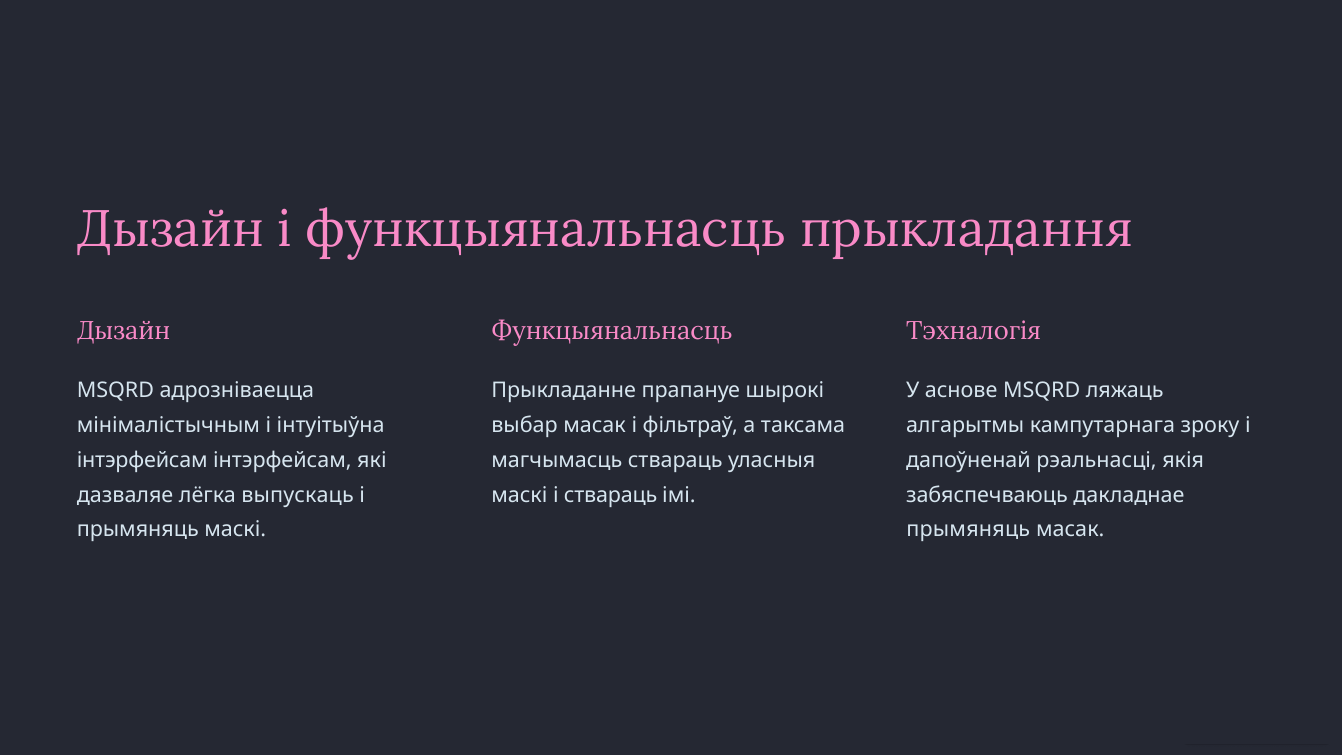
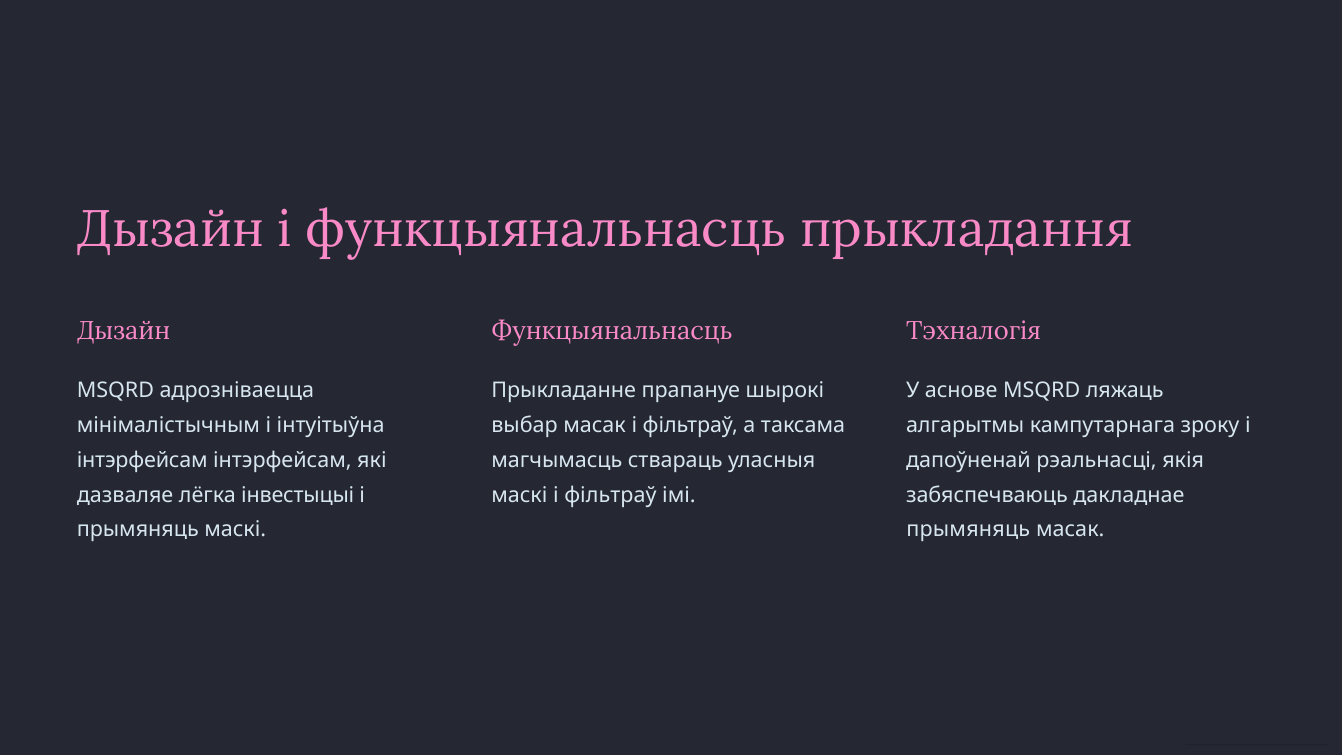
выпускаць: выпускаць -> інвестыцыі
маскі і ствараць: ствараць -> фільтраў
